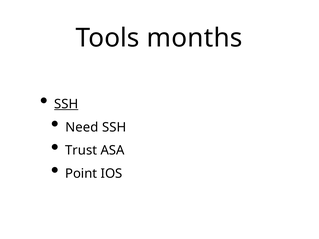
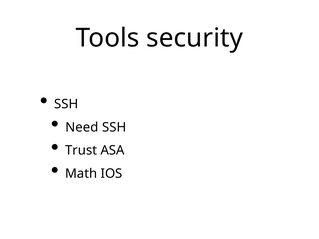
months: months -> security
SSH at (66, 104) underline: present -> none
Point: Point -> Math
